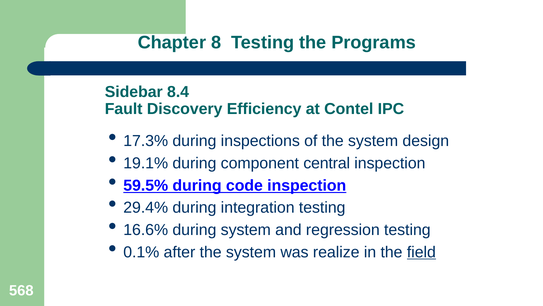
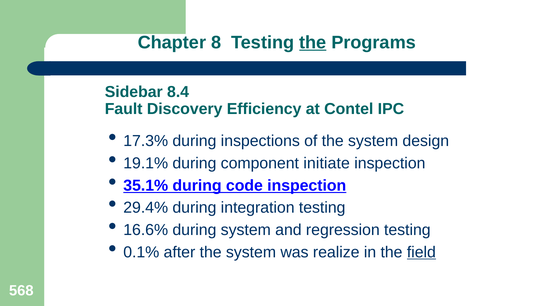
the at (313, 42) underline: none -> present
central: central -> initiate
59.5%: 59.5% -> 35.1%
